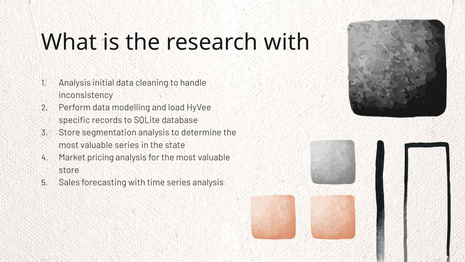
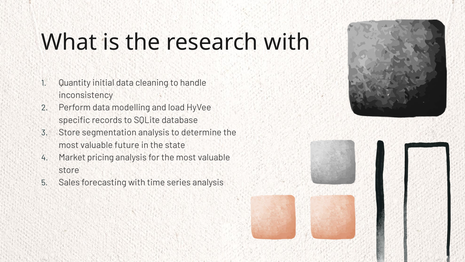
Analysis at (75, 83): Analysis -> Quantity
valuable series: series -> future
